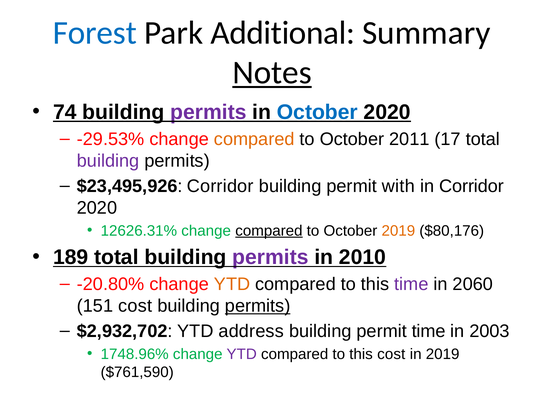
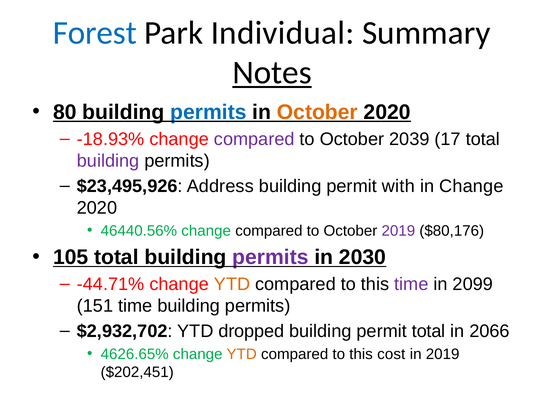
Additional: Additional -> Individual
74: 74 -> 80
permits at (208, 112) colour: purple -> blue
October at (317, 112) colour: blue -> orange
-29.53%: -29.53% -> -18.93%
compared at (254, 139) colour: orange -> purple
2011: 2011 -> 2039
$23,495,926 Corridor: Corridor -> Address
in Corridor: Corridor -> Change
12626.31%: 12626.31% -> 46440.56%
compared at (269, 231) underline: present -> none
2019 at (398, 231) colour: orange -> purple
189: 189 -> 105
2010: 2010 -> 2030
-20.80%: -20.80% -> -44.71%
2060: 2060 -> 2099
151 cost: cost -> time
permits at (258, 306) underline: present -> none
address: address -> dropped
permit time: time -> total
2003: 2003 -> 2066
1748.96%: 1748.96% -> 4626.65%
YTD at (242, 354) colour: purple -> orange
$761,590: $761,590 -> $202,451
